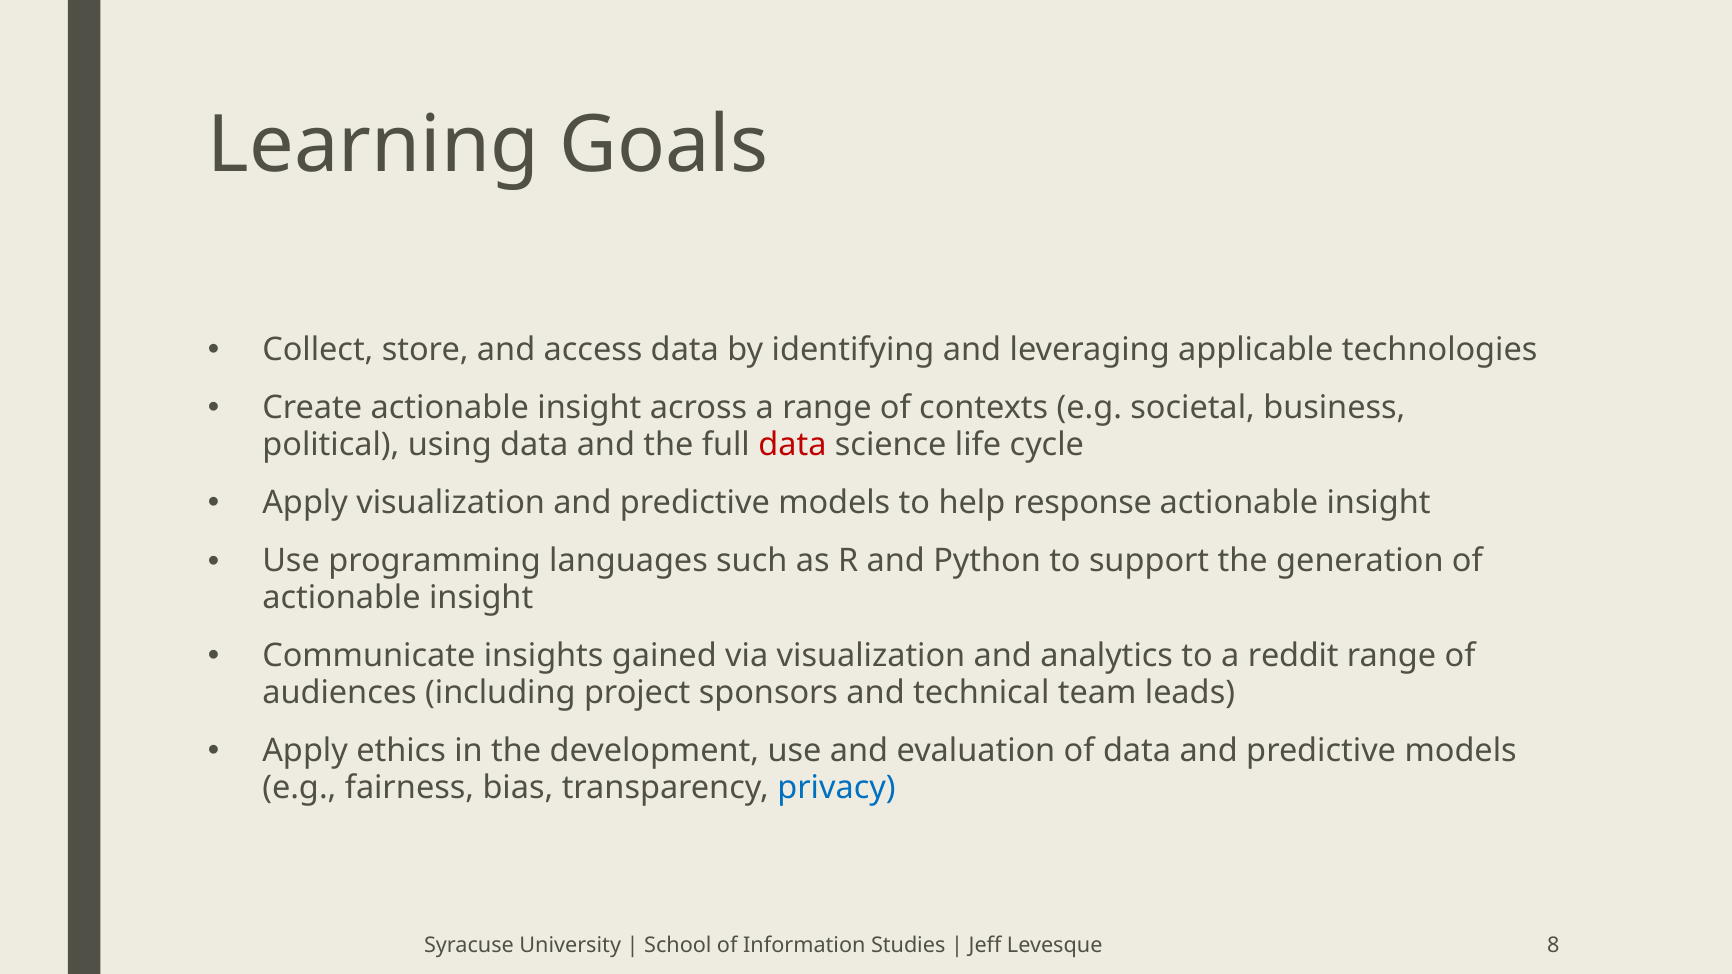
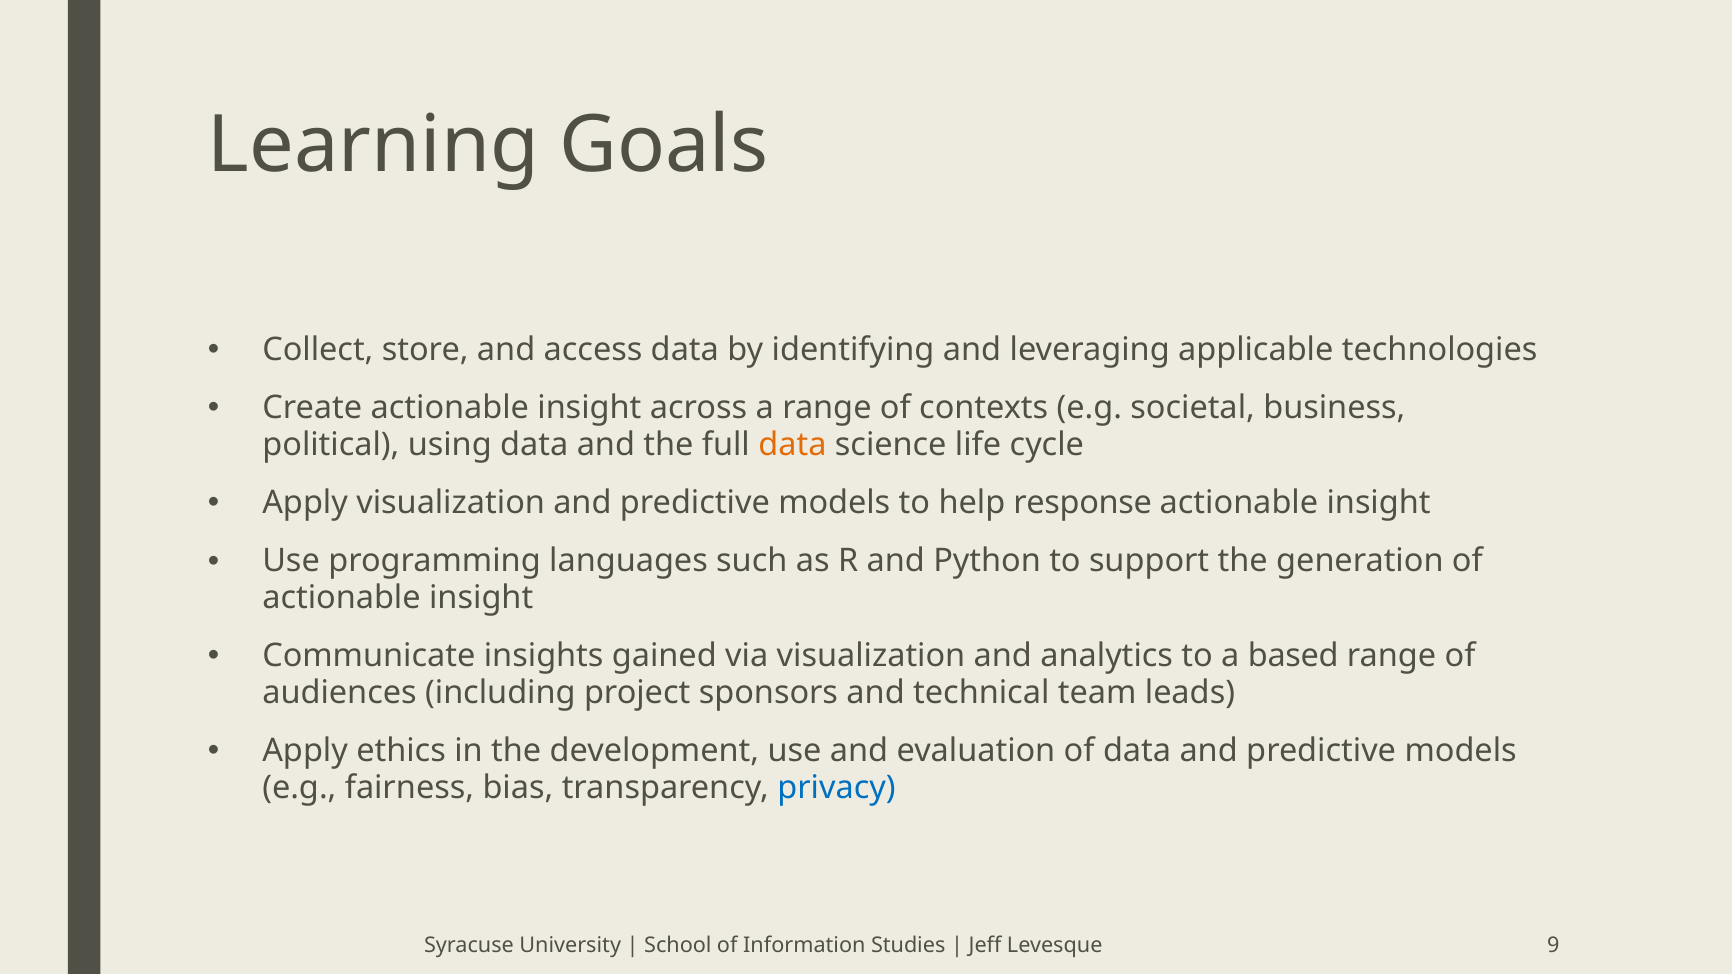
data at (792, 445) colour: red -> orange
reddit: reddit -> based
8: 8 -> 9
